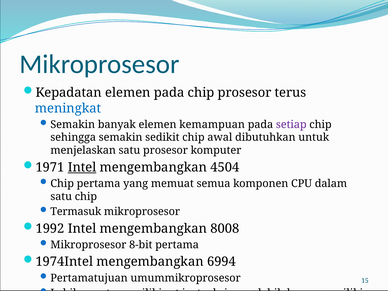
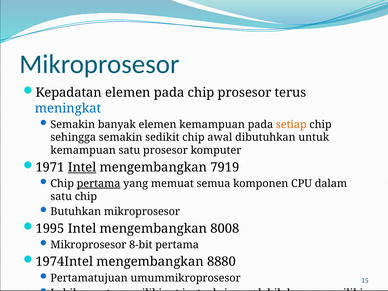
setiap colour: purple -> orange
menjelaskan at (83, 150): menjelaskan -> kemampuan
4504: 4504 -> 7919
pertama at (99, 184) underline: none -> present
Termasuk: Termasuk -> Butuhkan
1992: 1992 -> 1995
6994: 6994 -> 8880
